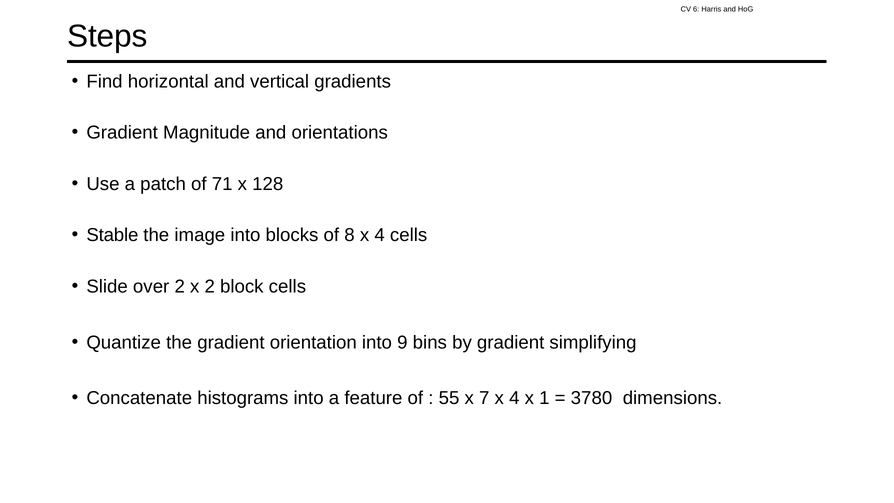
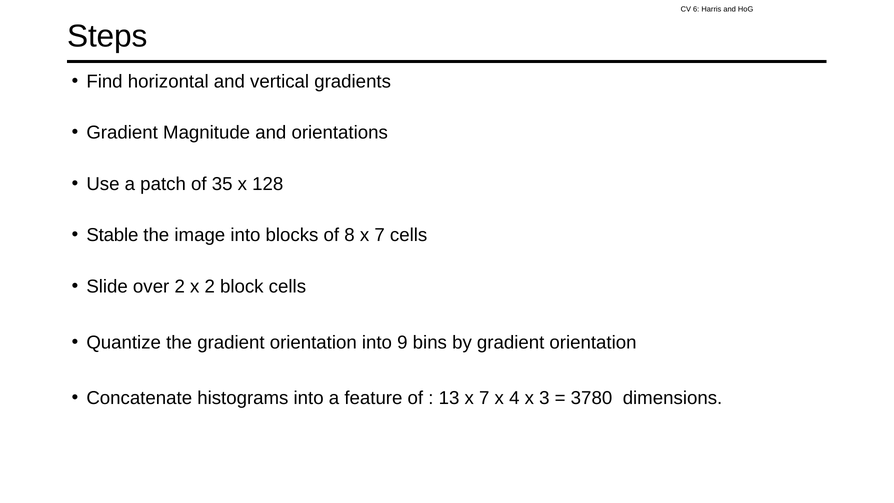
71: 71 -> 35
8 x 4: 4 -> 7
by gradient simplifying: simplifying -> orientation
55: 55 -> 13
1: 1 -> 3
